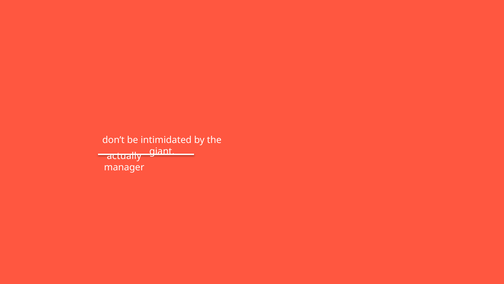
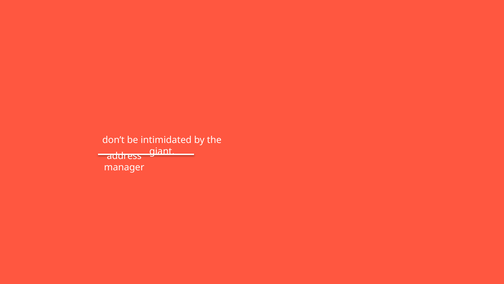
actually: actually -> address
